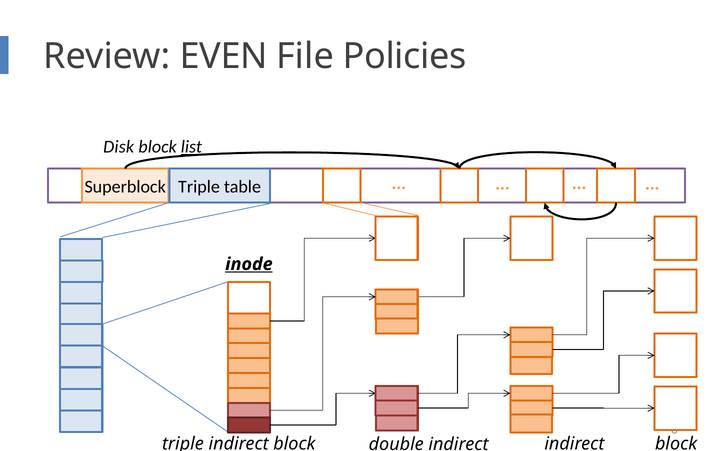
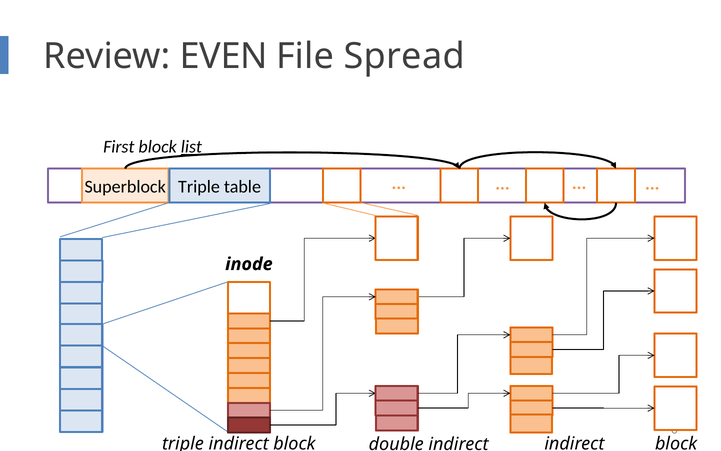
Policies: Policies -> Spread
Disk: Disk -> First
inode underline: present -> none
